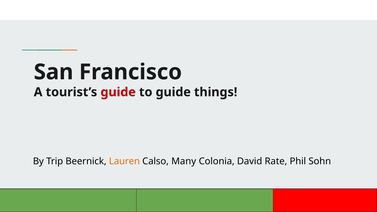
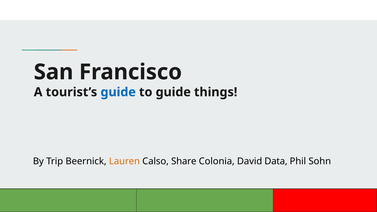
guide at (118, 92) colour: red -> blue
Many: Many -> Share
Rate: Rate -> Data
